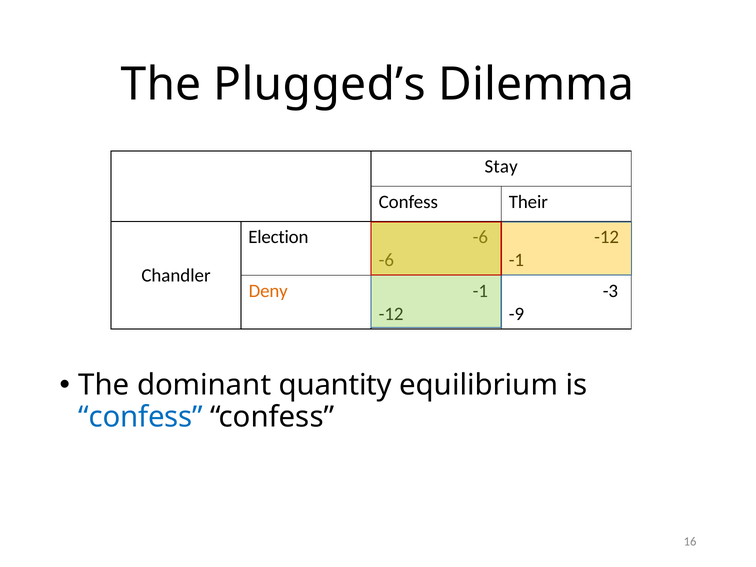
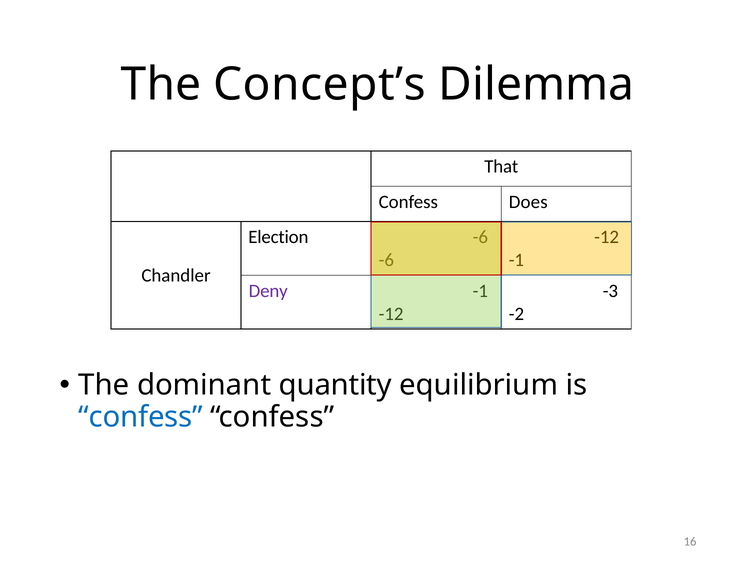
Plugged’s: Plugged’s -> Concept’s
Stay: Stay -> That
Their: Their -> Does
Deny colour: orange -> purple
-9: -9 -> -2
